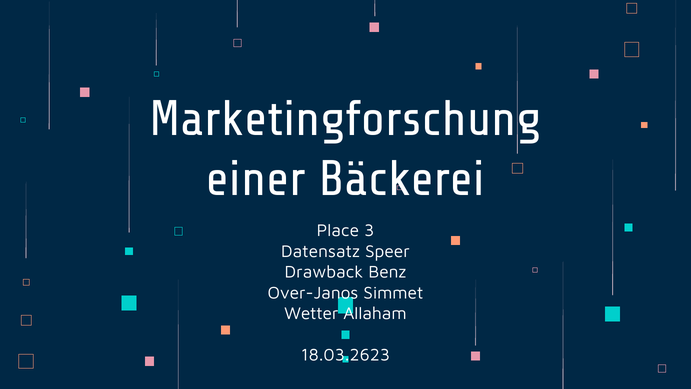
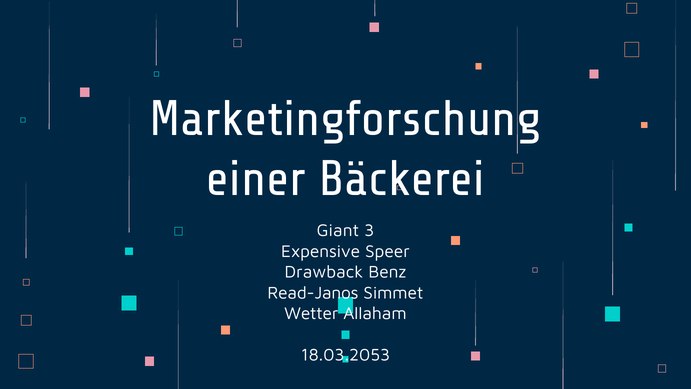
Place: Place -> Giant
Datensatz: Datensatz -> Expensive
Over-Janos: Over-Janos -> Read-Janos
18.03.2623: 18.03.2623 -> 18.03.2053
